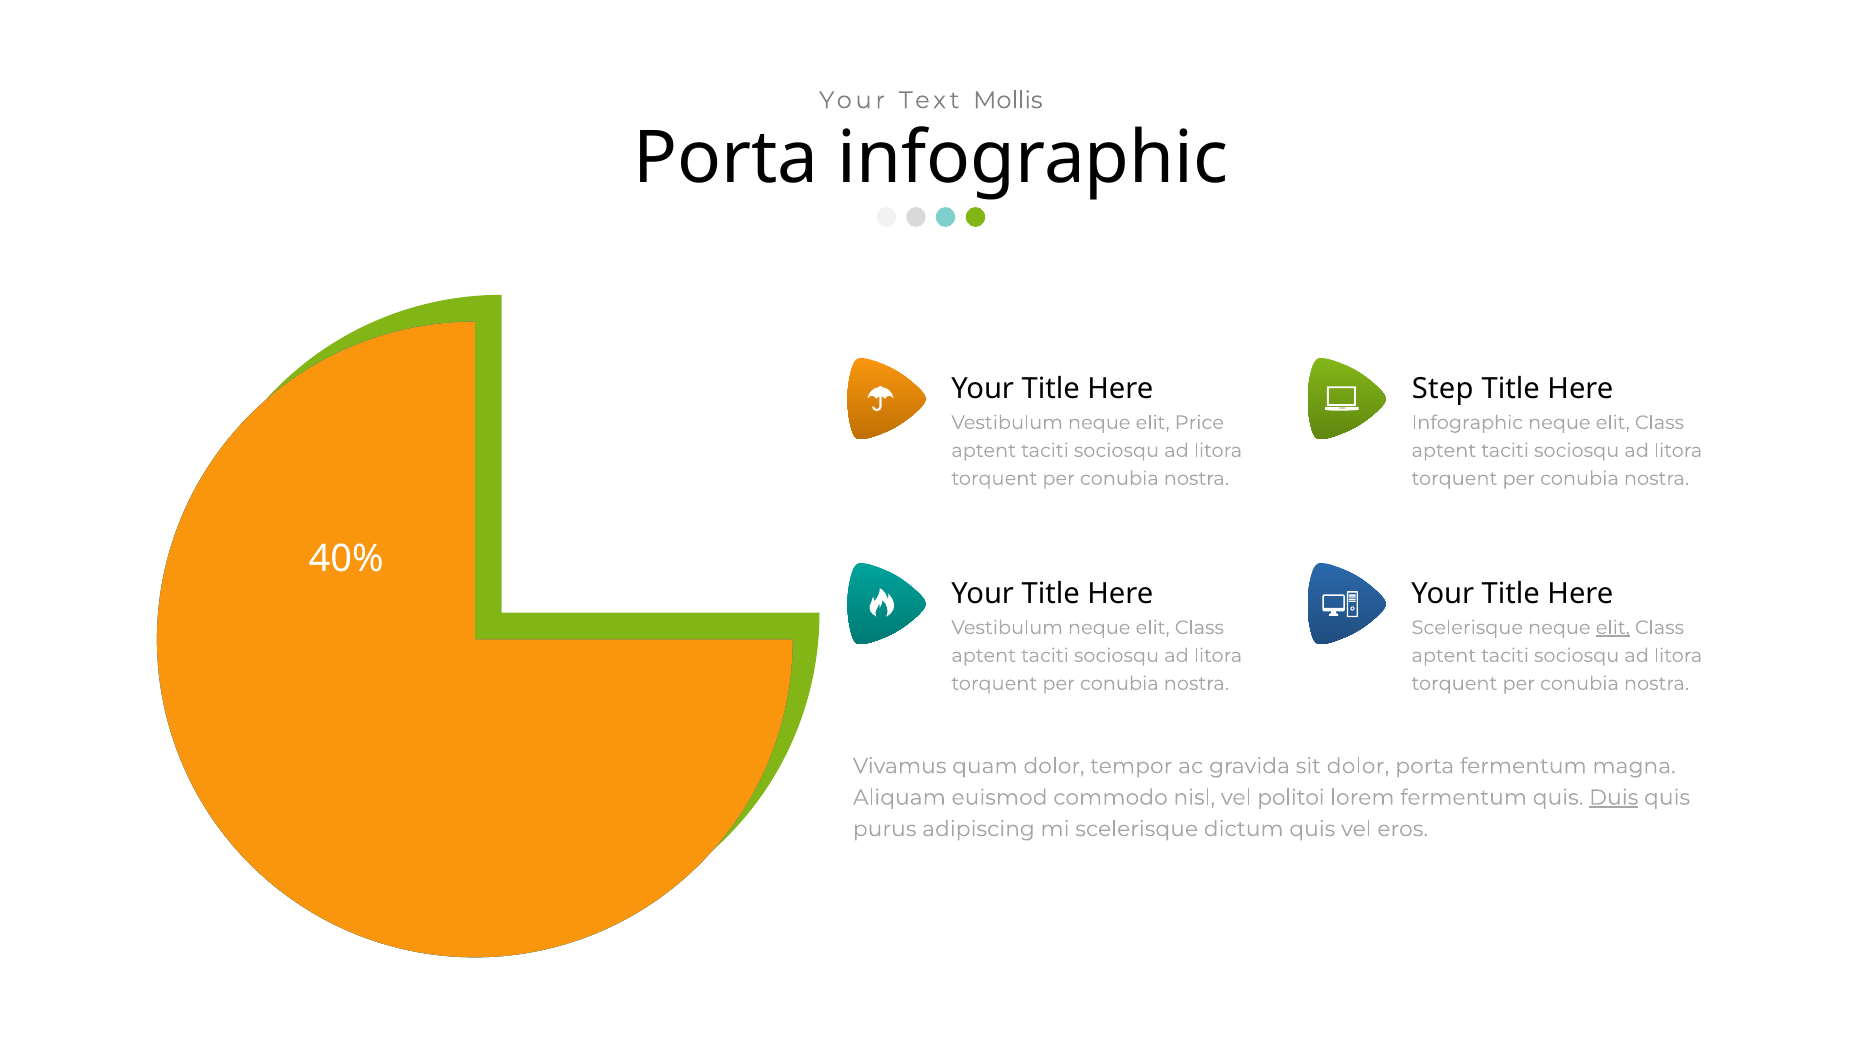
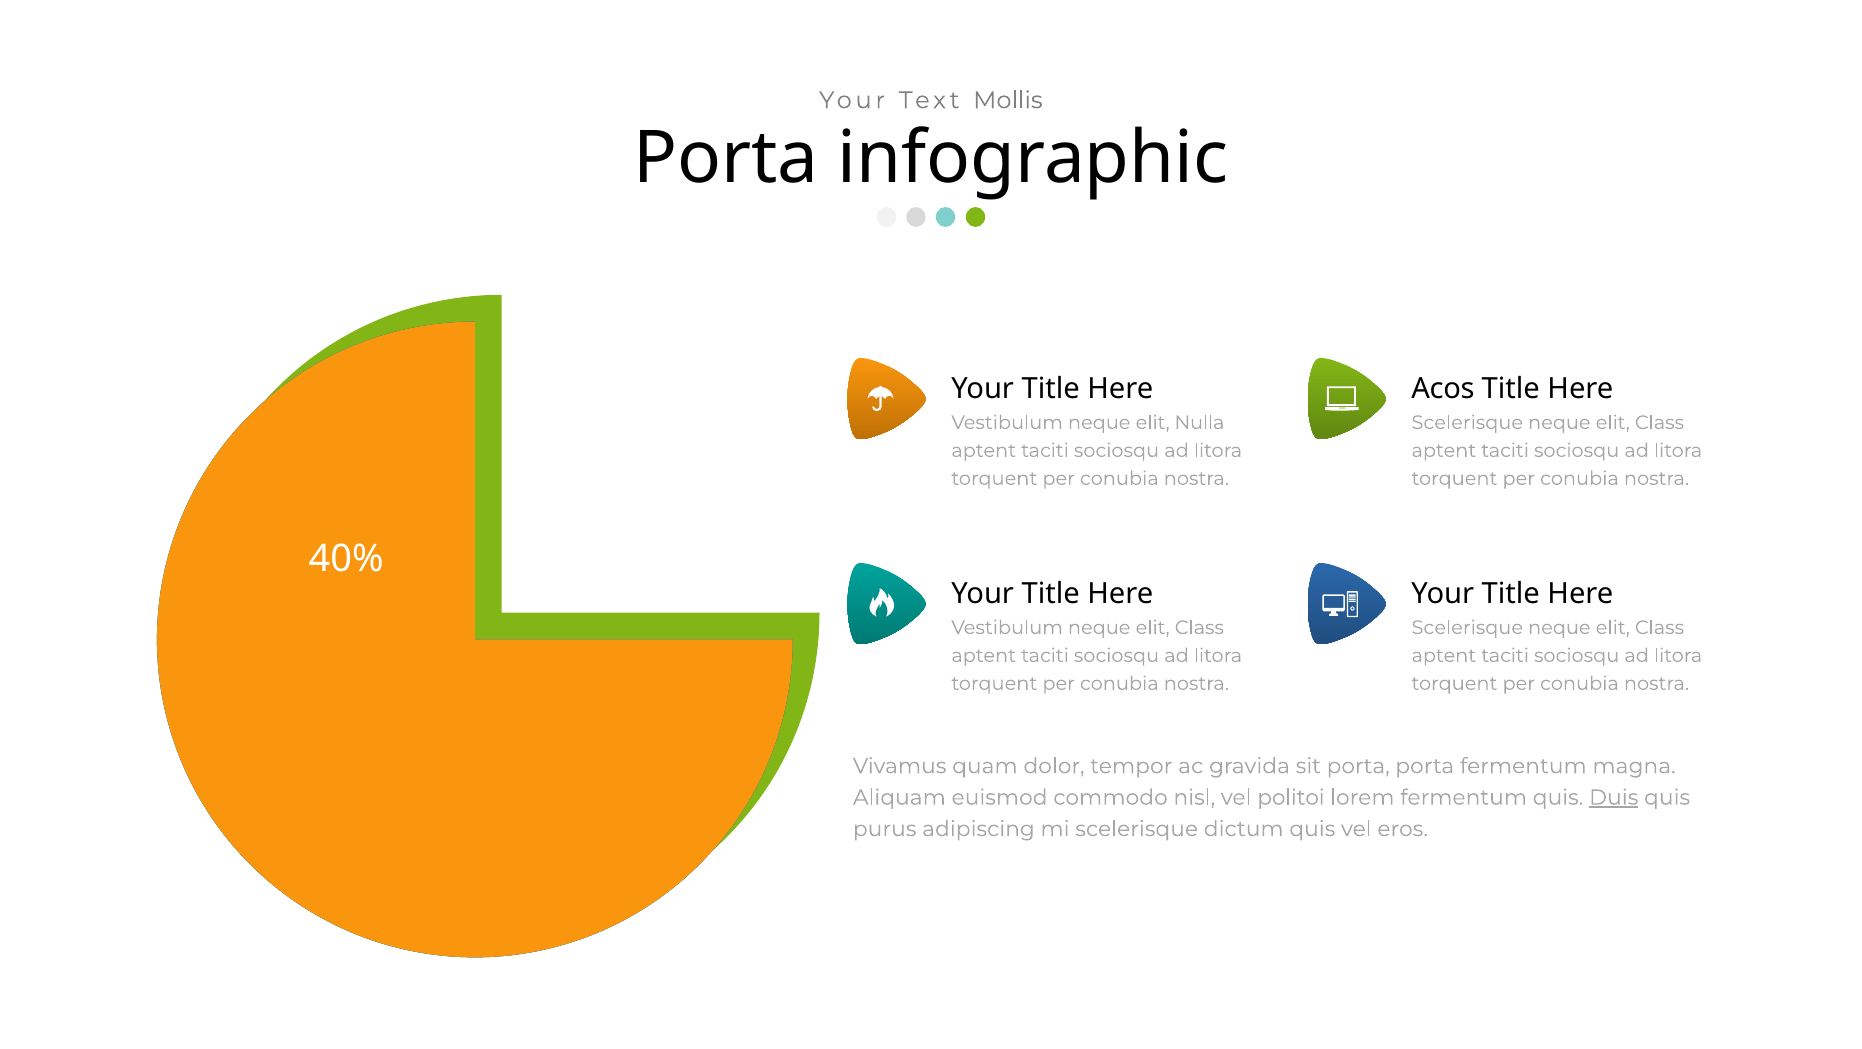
Step: Step -> Acos
Price: Price -> Nulla
Infographic at (1467, 423): Infographic -> Scelerisque
elit at (1613, 628) underline: present -> none
sit dolor: dolor -> porta
